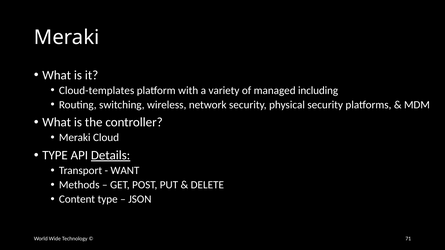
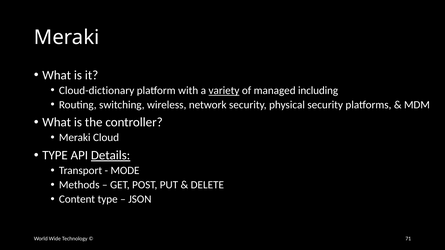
Cloud-templates: Cloud-templates -> Cloud-dictionary
variety underline: none -> present
WANT: WANT -> MODE
